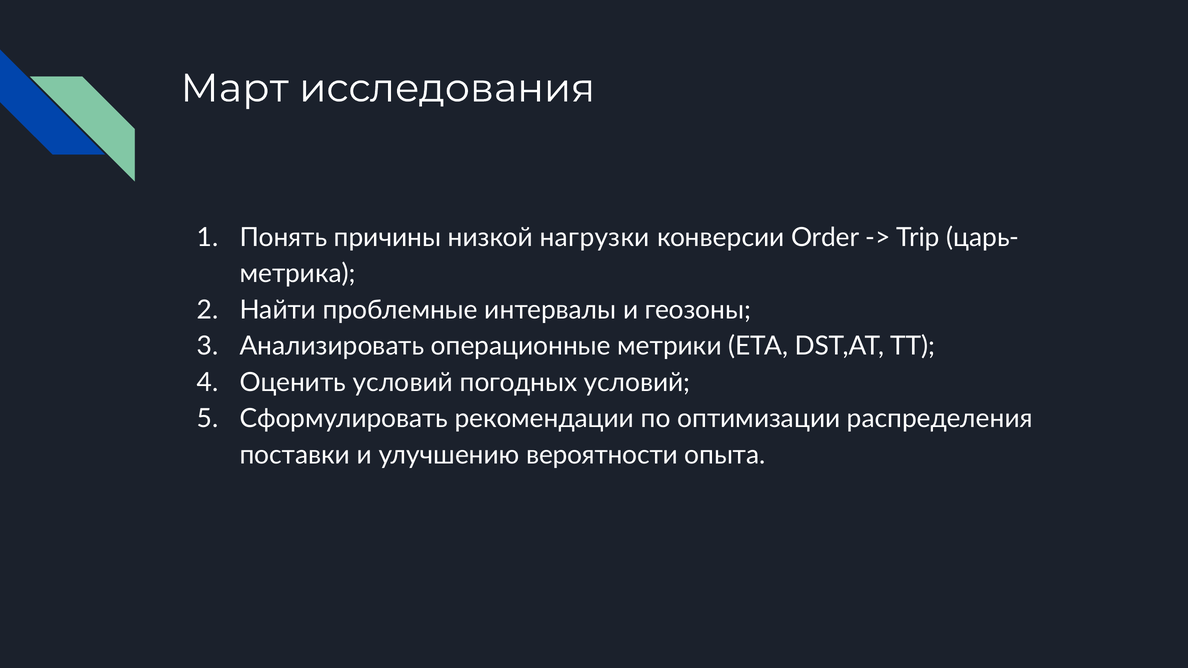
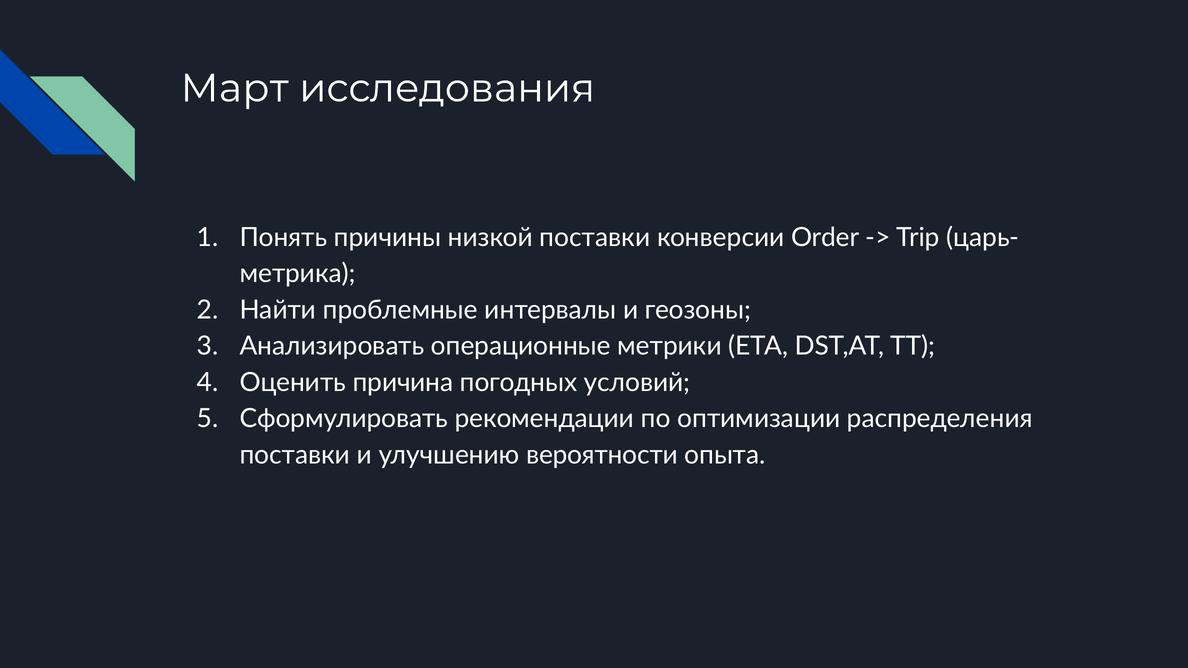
низкой нагрузки: нагрузки -> поставки
Оценить условий: условий -> причина
